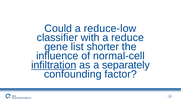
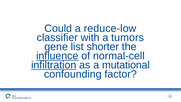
reduce: reduce -> tumors
influence underline: none -> present
separately: separately -> mutational
